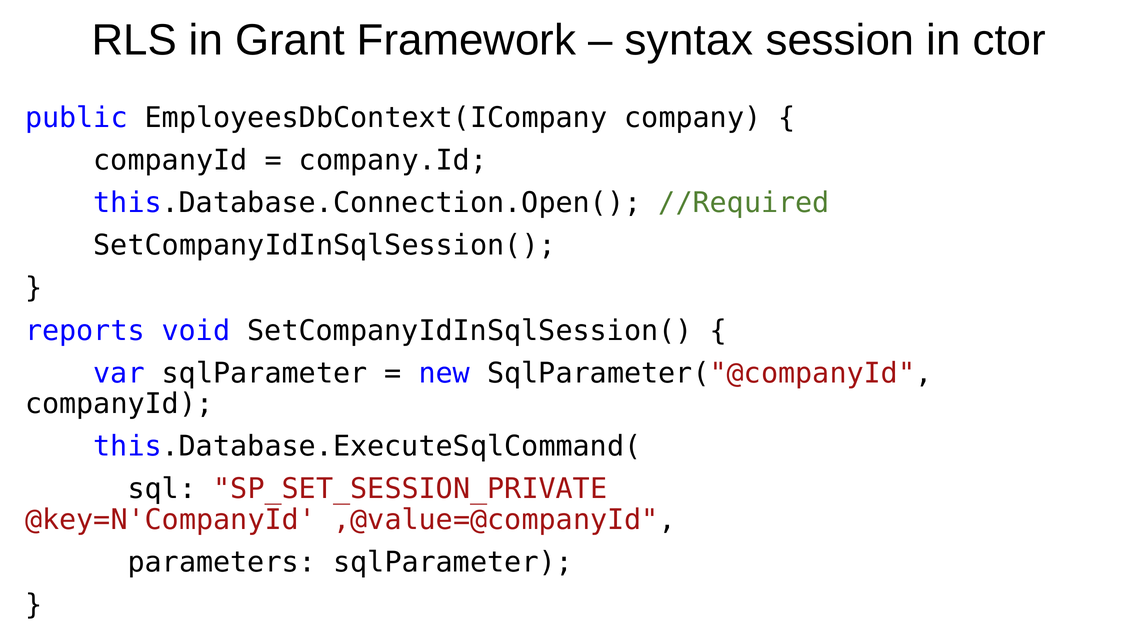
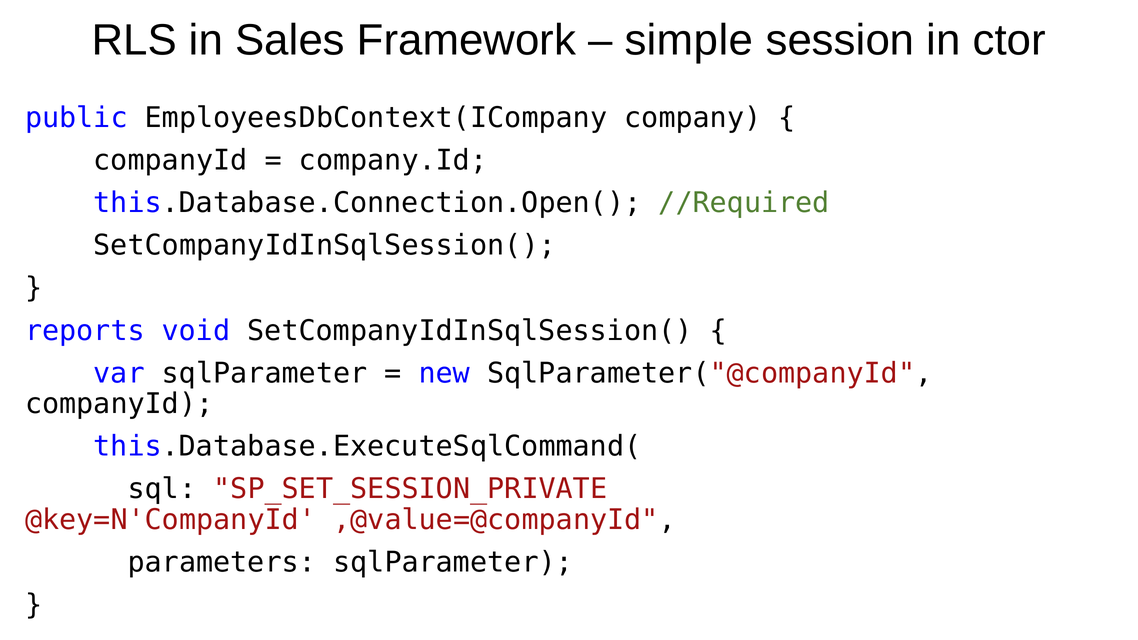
Grant: Grant -> Sales
syntax: syntax -> simple
